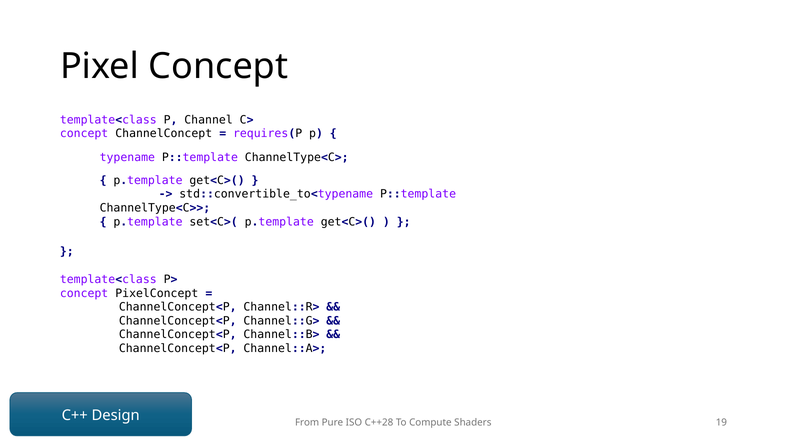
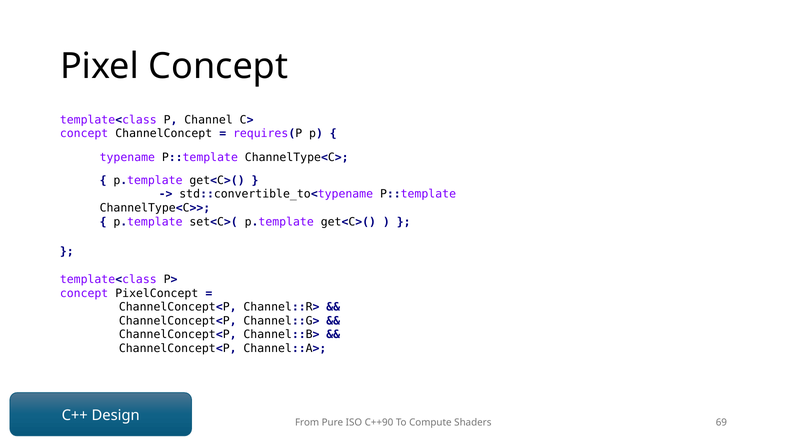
C++28: C++28 -> C++90
19: 19 -> 69
